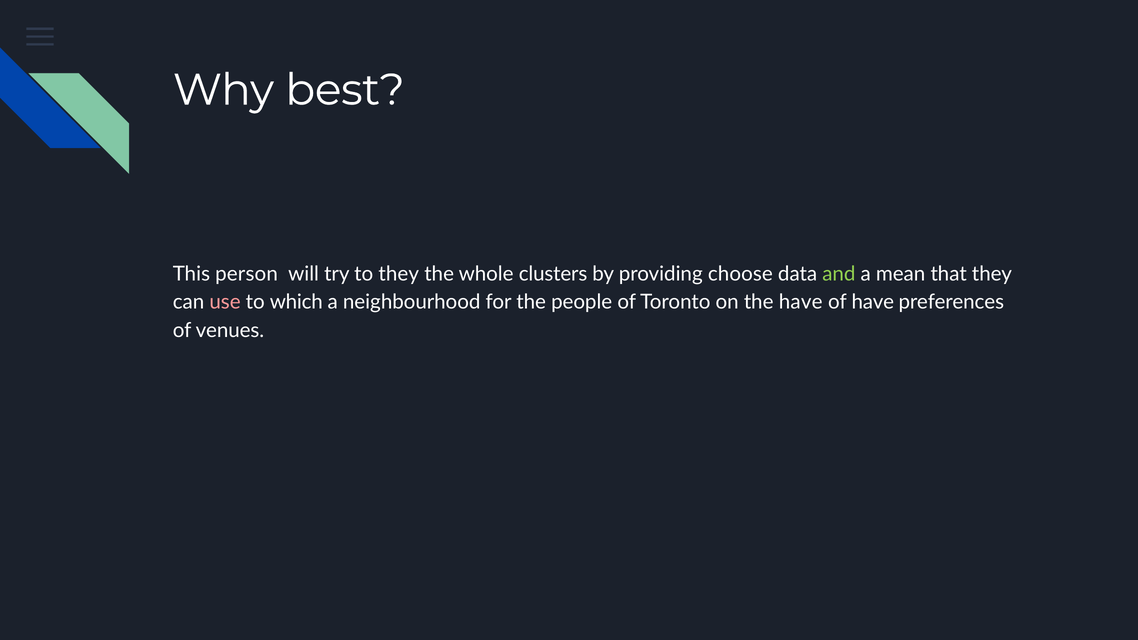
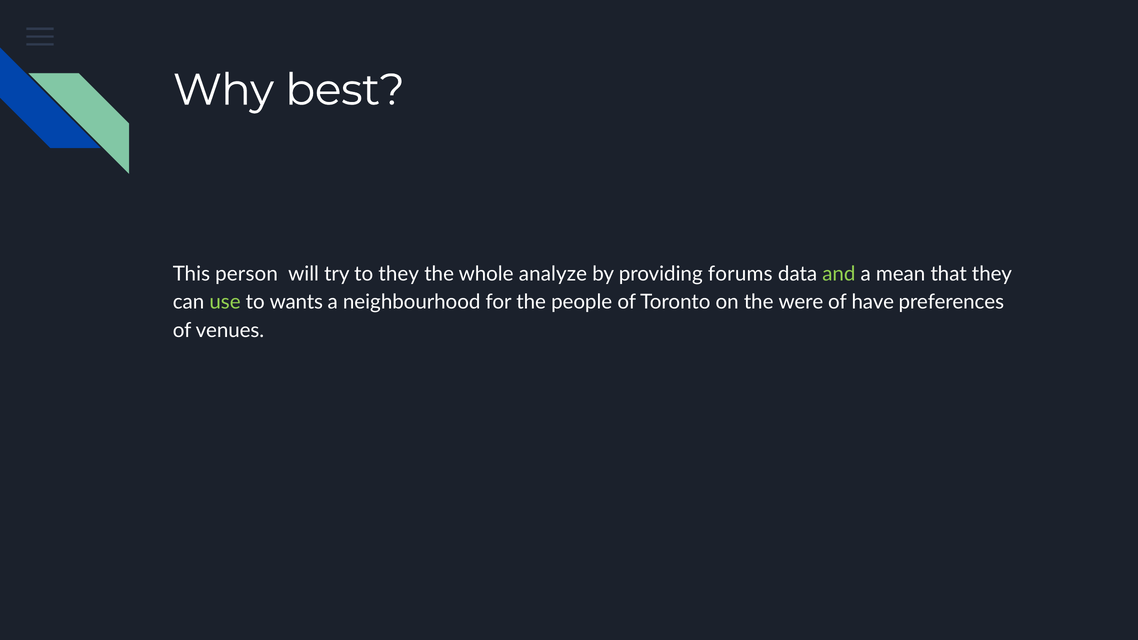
clusters: clusters -> analyze
choose: choose -> forums
use colour: pink -> light green
which: which -> wants
the have: have -> were
